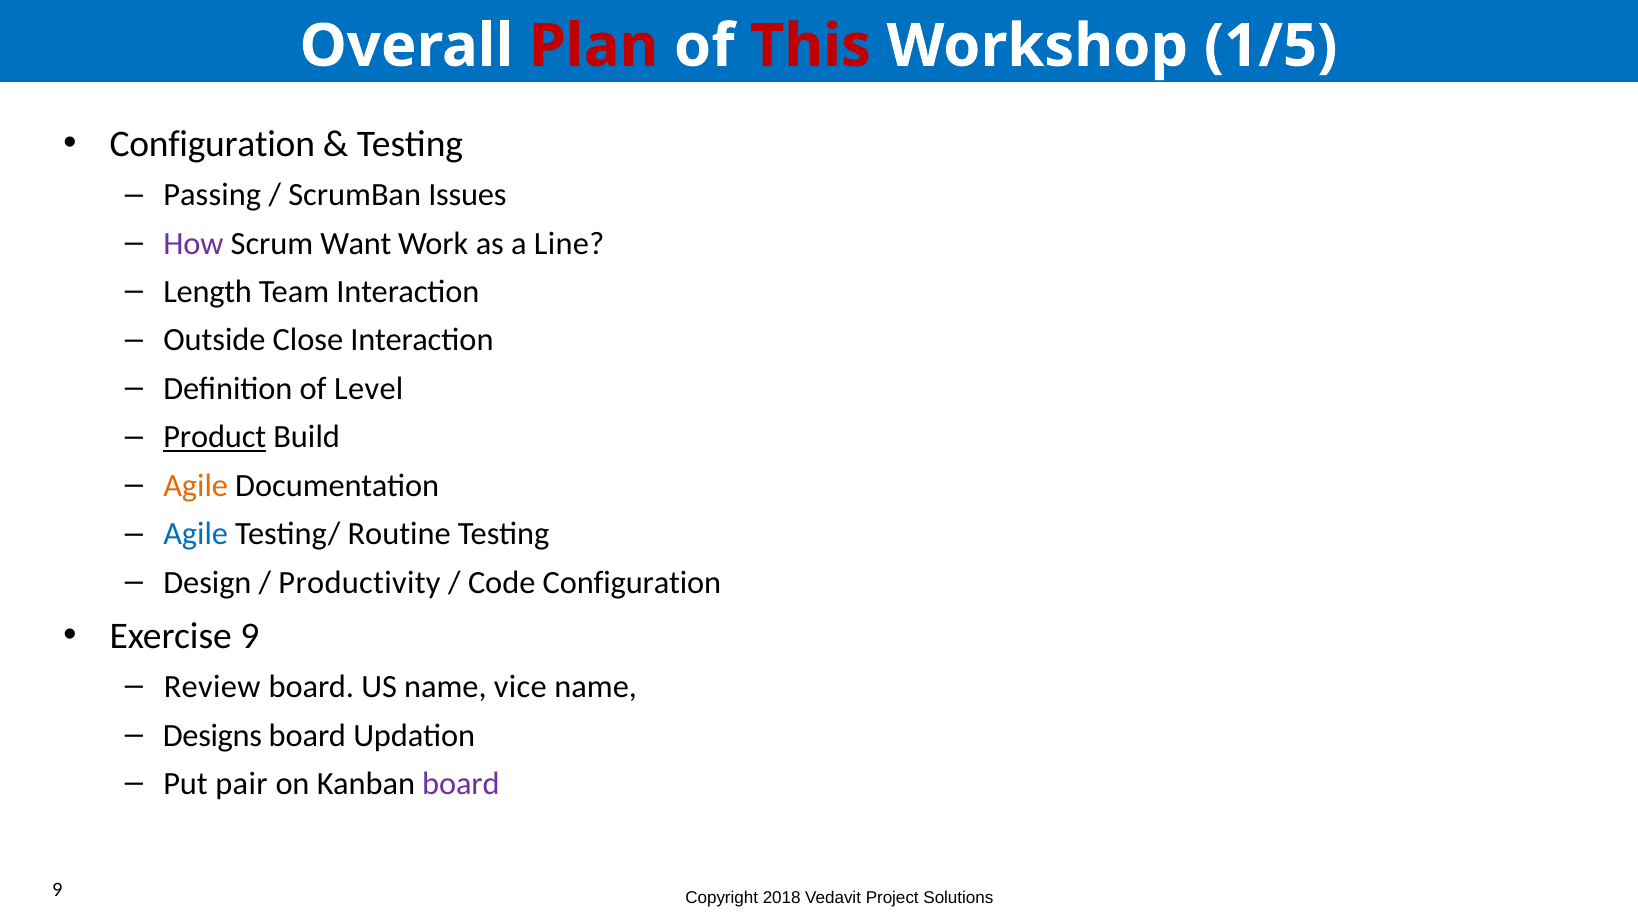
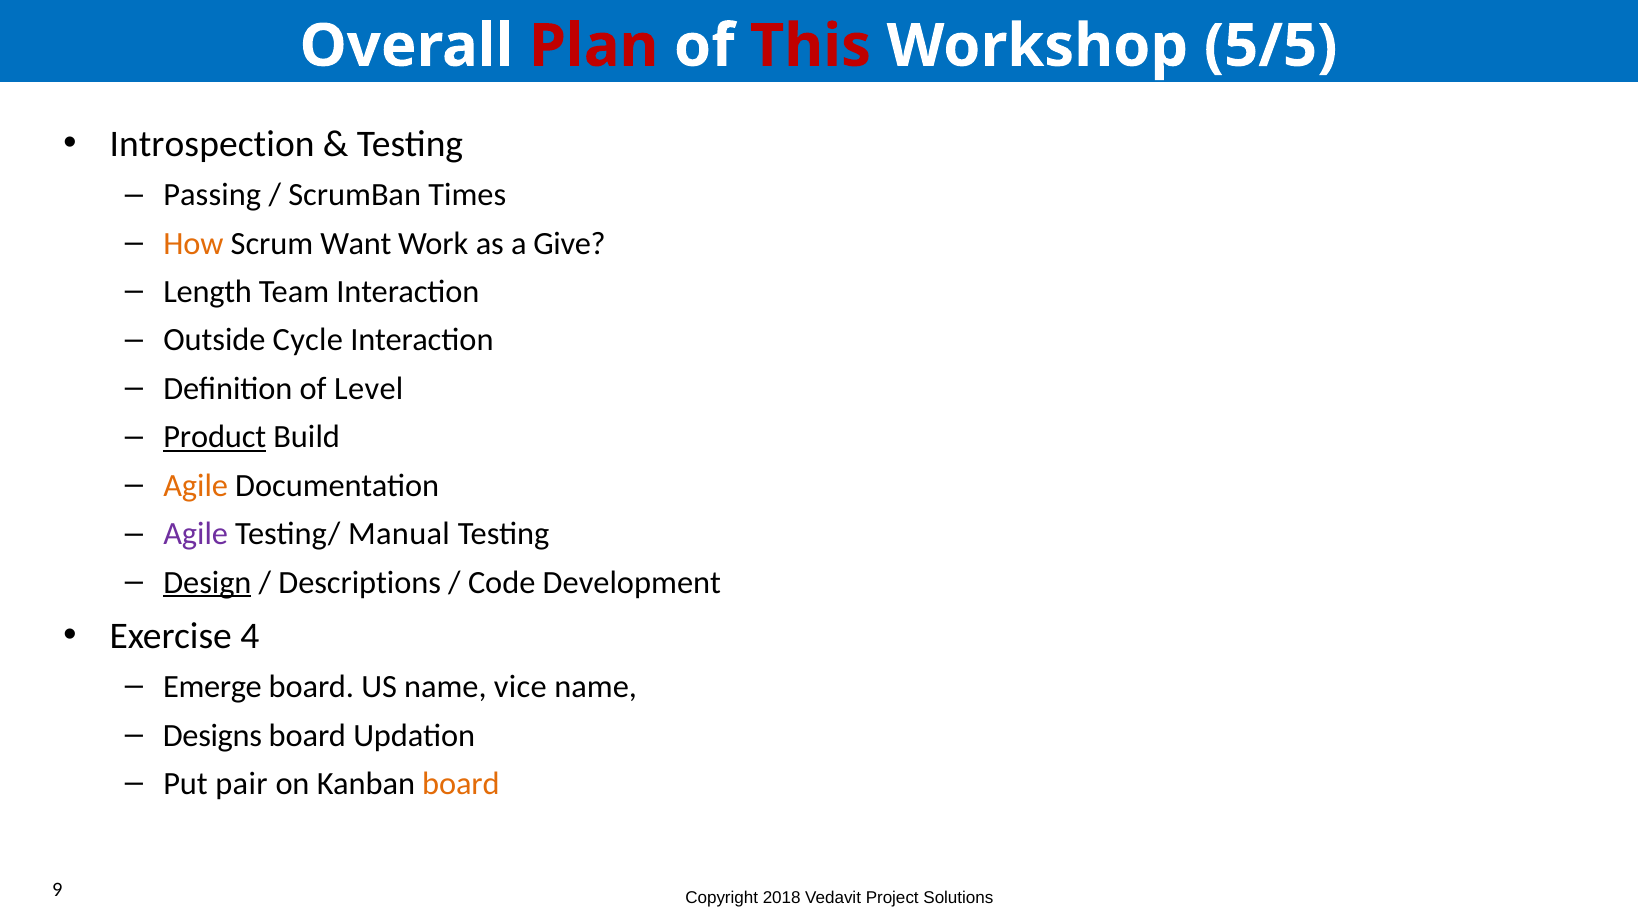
1/5: 1/5 -> 5/5
Configuration at (212, 144): Configuration -> Introspection
Issues: Issues -> Times
How colour: purple -> orange
Line: Line -> Give
Close: Close -> Cycle
Agile at (196, 534) colour: blue -> purple
Routine: Routine -> Manual
Design underline: none -> present
Productivity: Productivity -> Descriptions
Code Configuration: Configuration -> Development
Exercise 9: 9 -> 4
Review: Review -> Emerge
board at (461, 784) colour: purple -> orange
